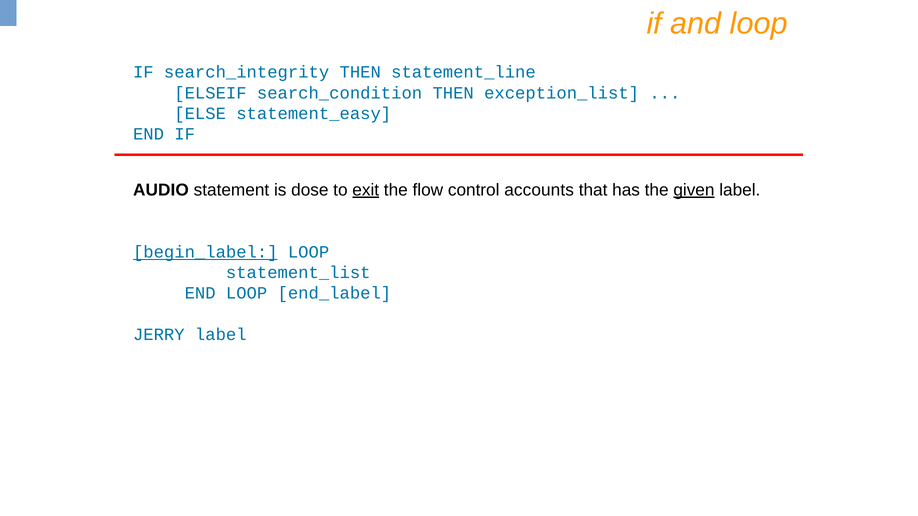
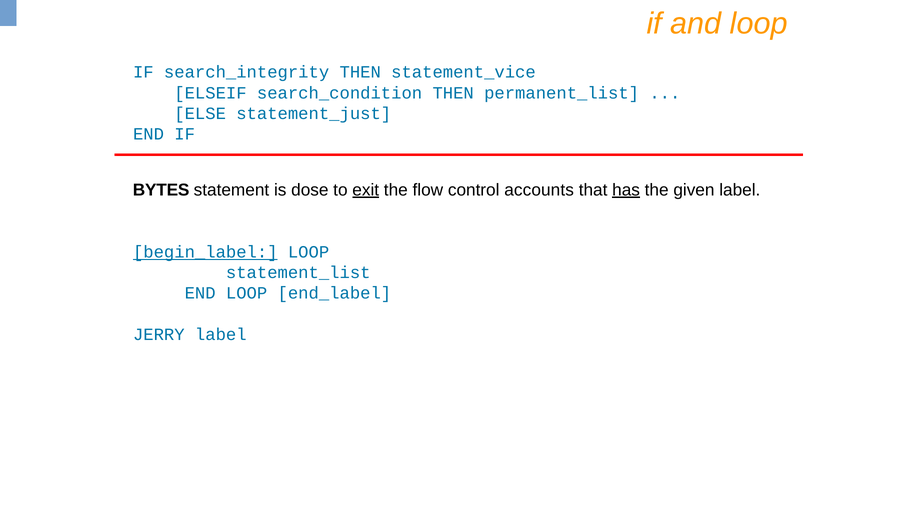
statement_line: statement_line -> statement_vice
exception_list: exception_list -> permanent_list
statement_easy: statement_easy -> statement_just
AUDIO: AUDIO -> BYTES
has underline: none -> present
given underline: present -> none
